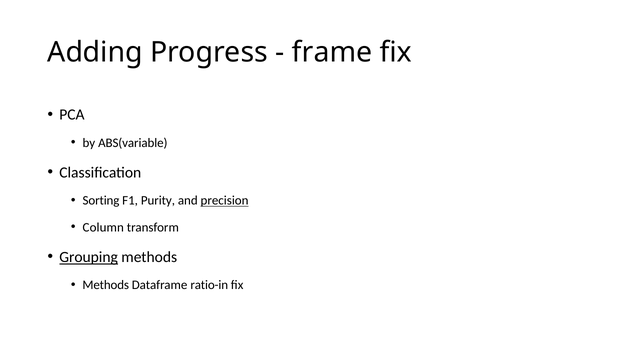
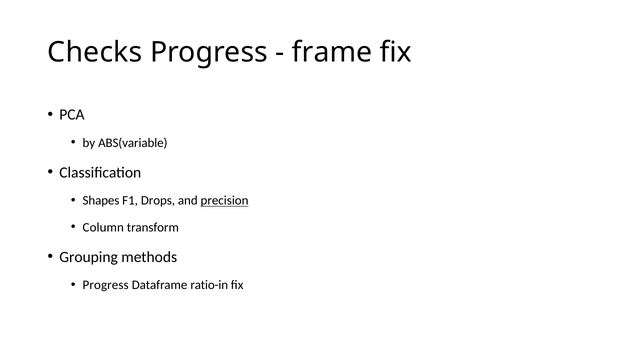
Adding: Adding -> Checks
Sorting: Sorting -> Shapes
Purity: Purity -> Drops
Grouping underline: present -> none
Methods at (106, 285): Methods -> Progress
